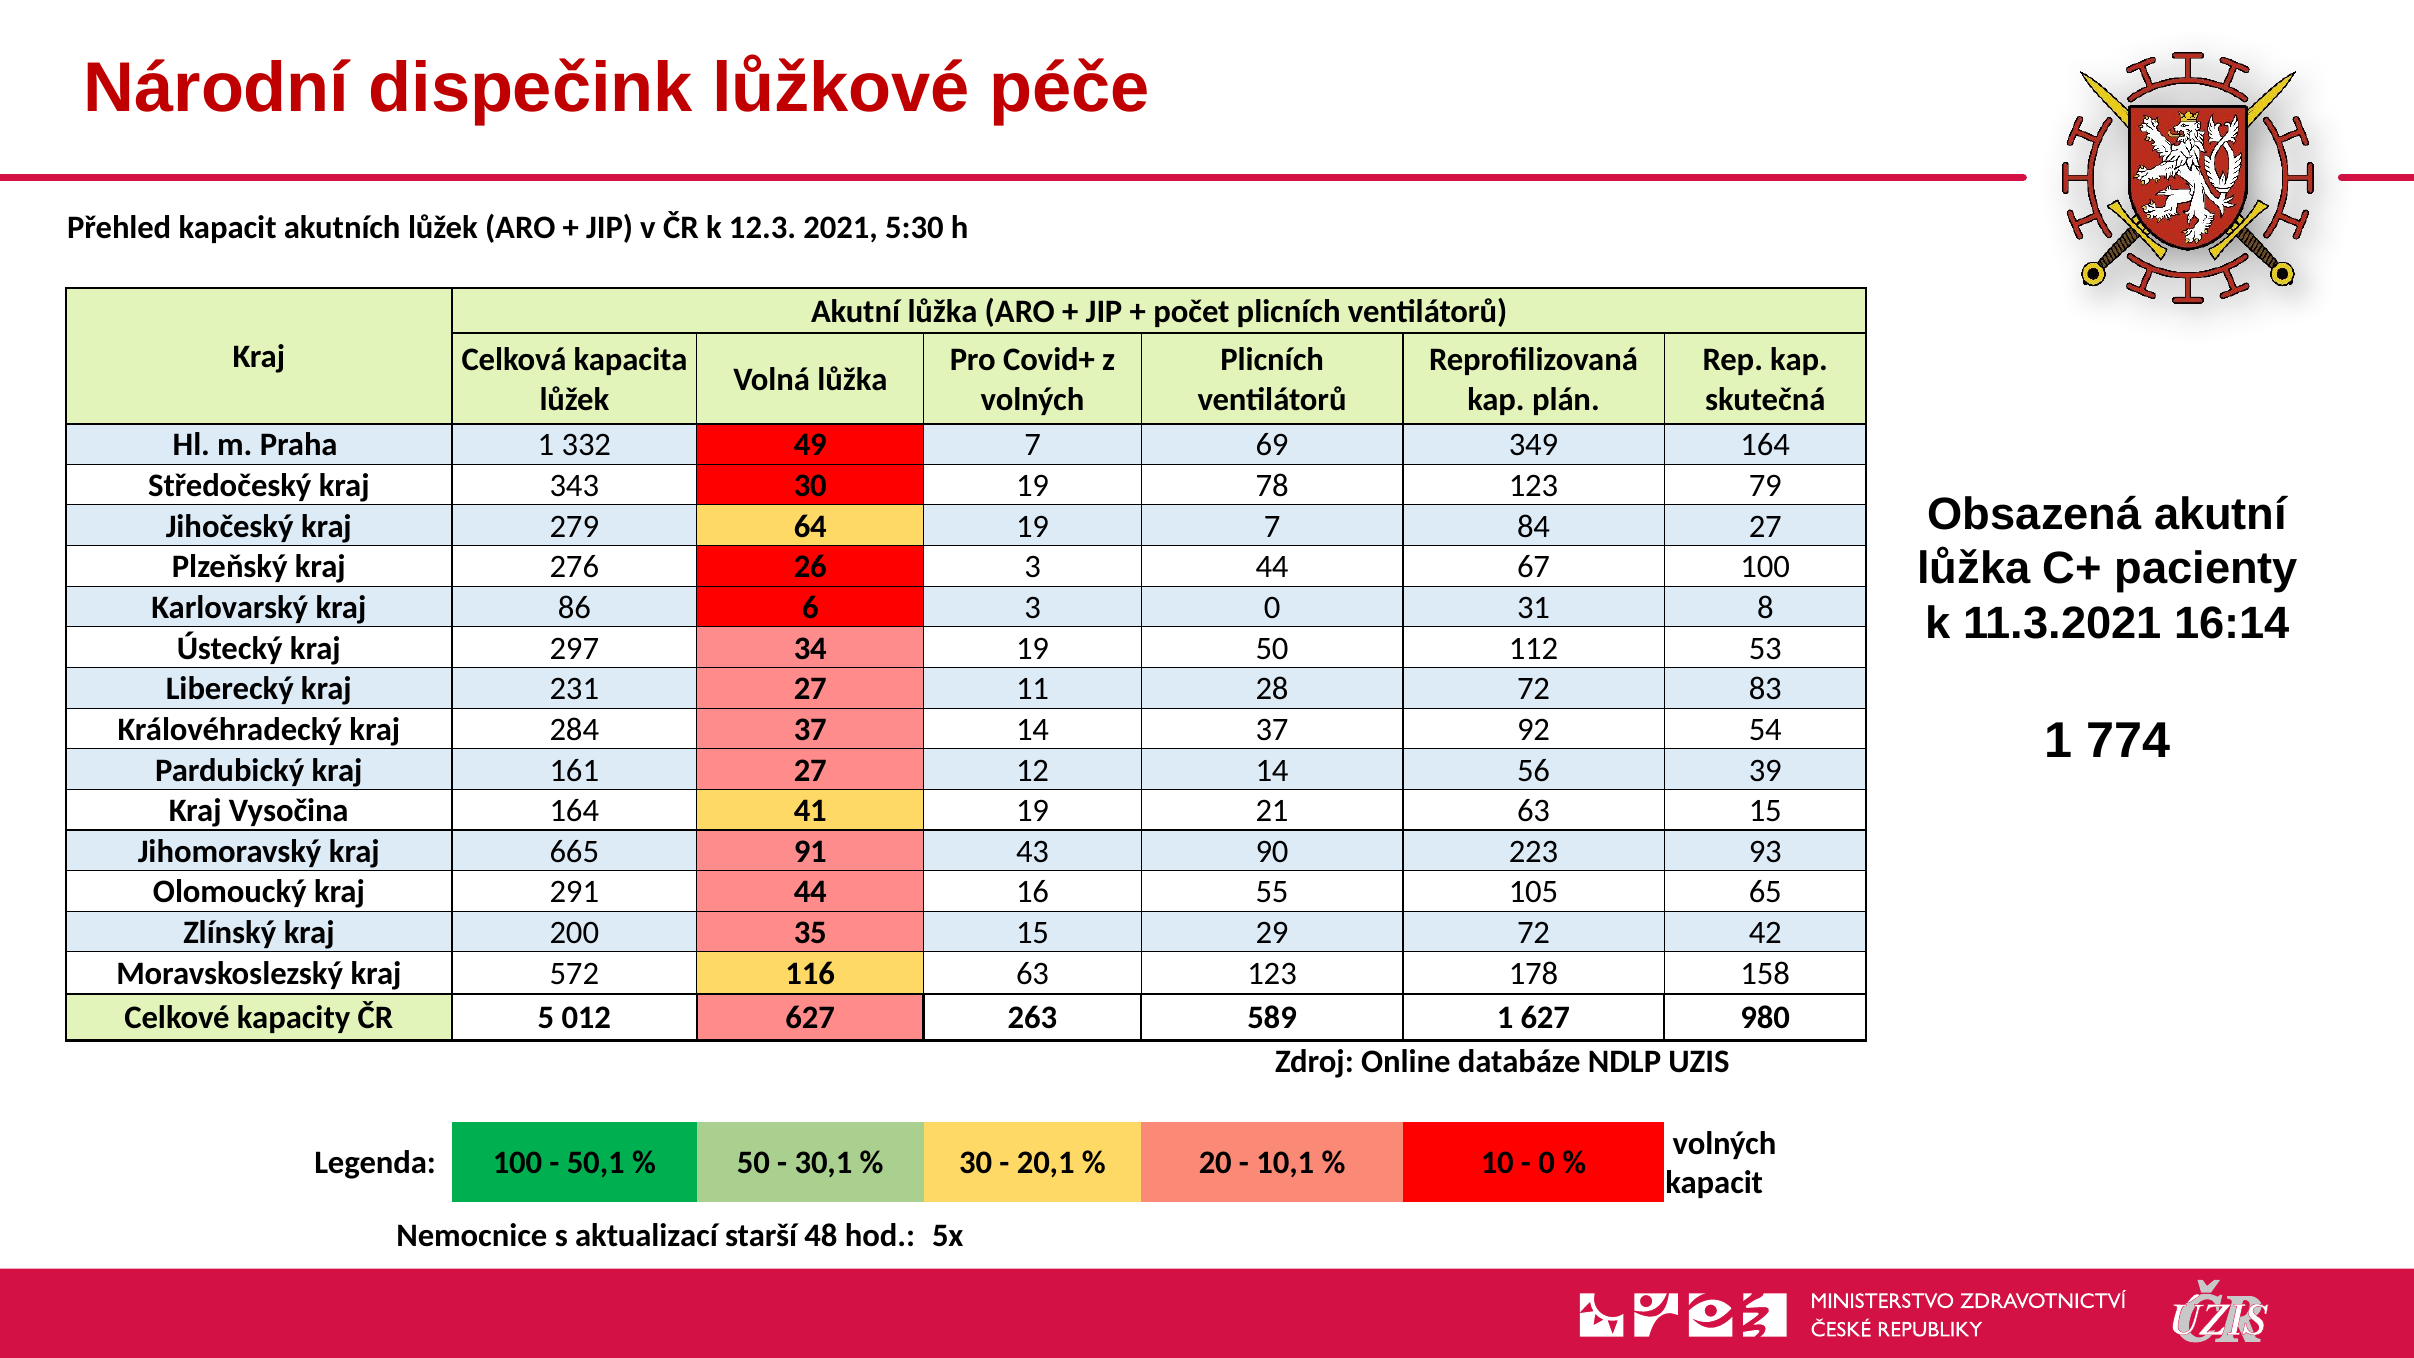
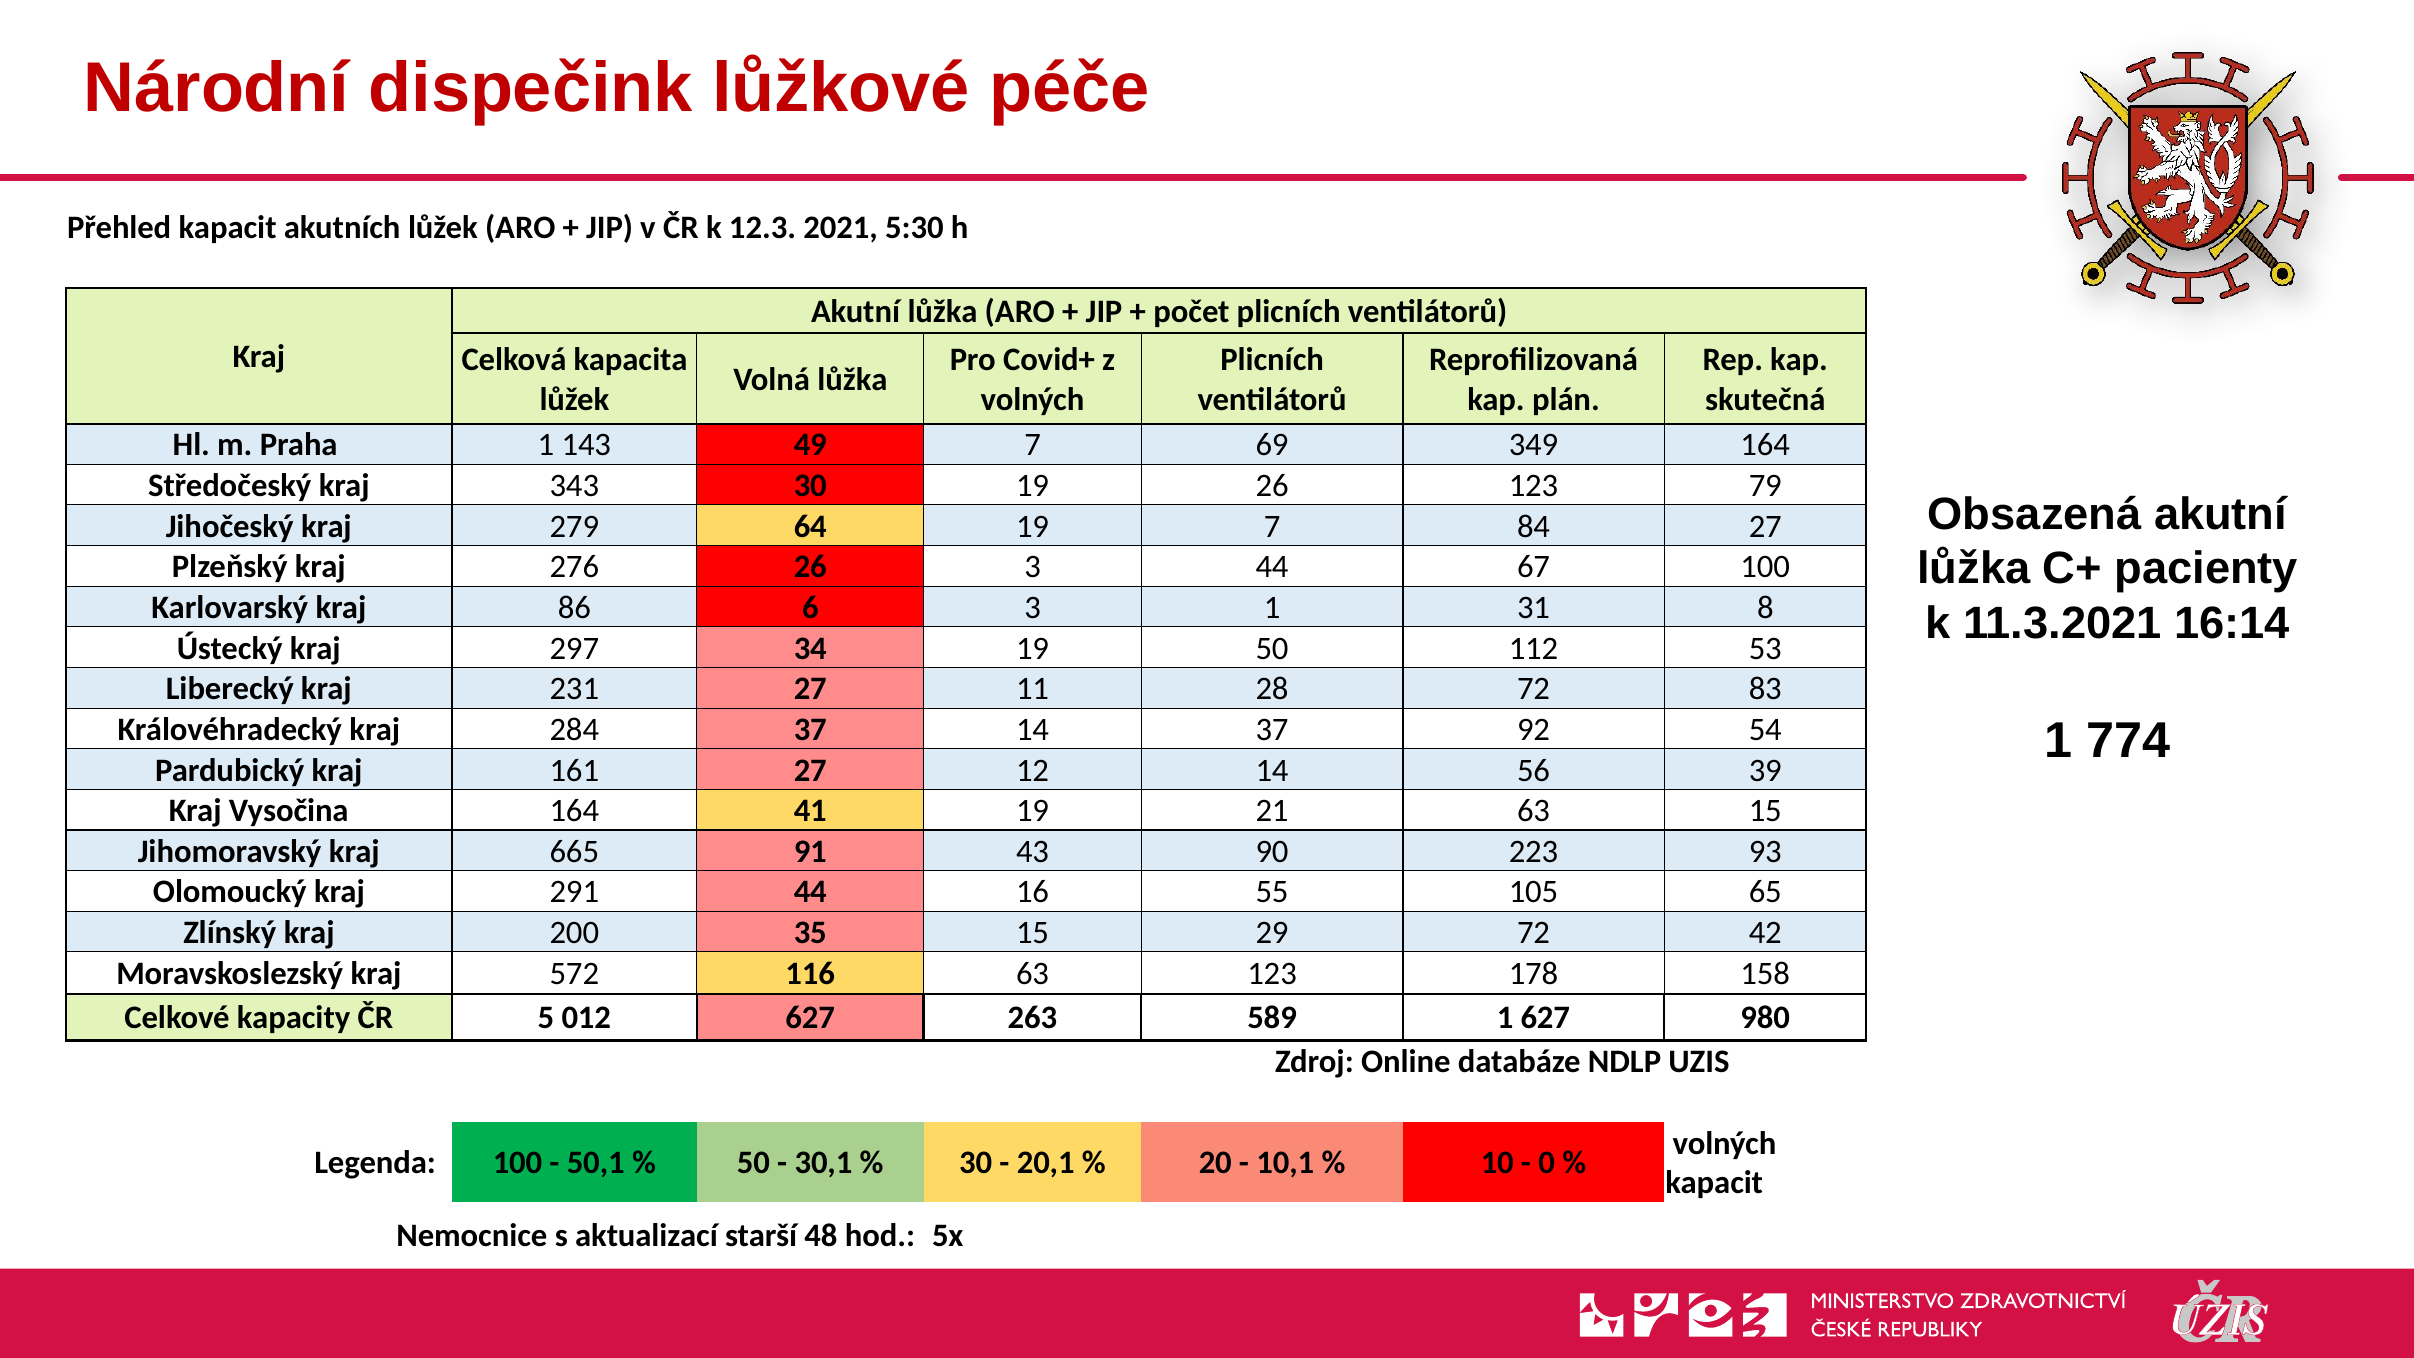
332: 332 -> 143
19 78: 78 -> 26
3 0: 0 -> 1
